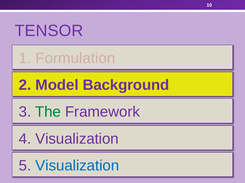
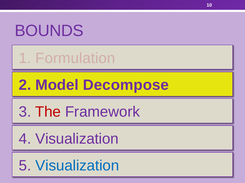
TENSOR: TENSOR -> BOUNDS
Background: Background -> Decompose
The colour: green -> red
